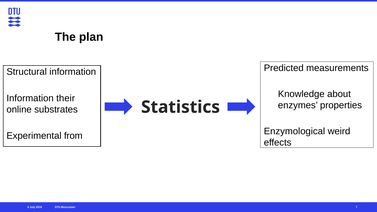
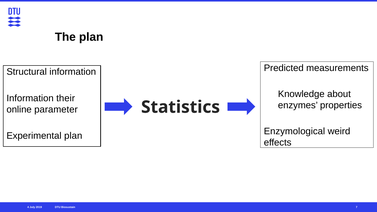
substrates: substrates -> parameter
Experimental from: from -> plan
